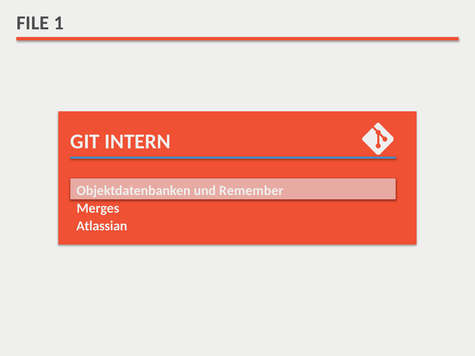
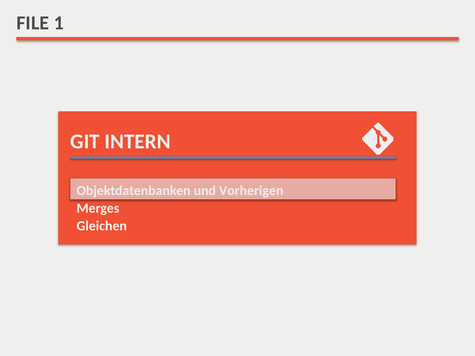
Remember: Remember -> Vorherigen
Atlassian: Atlassian -> Gleichen
